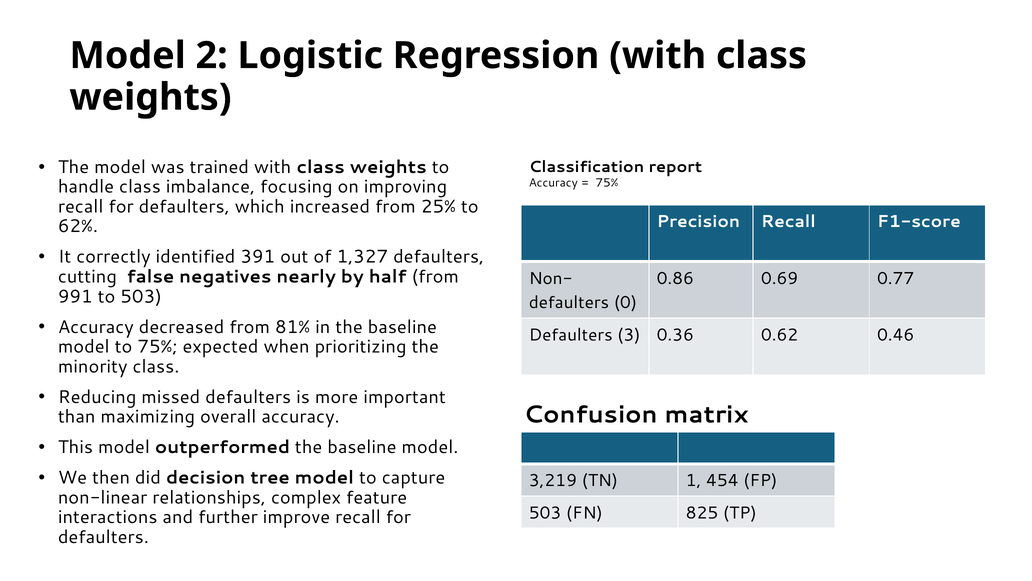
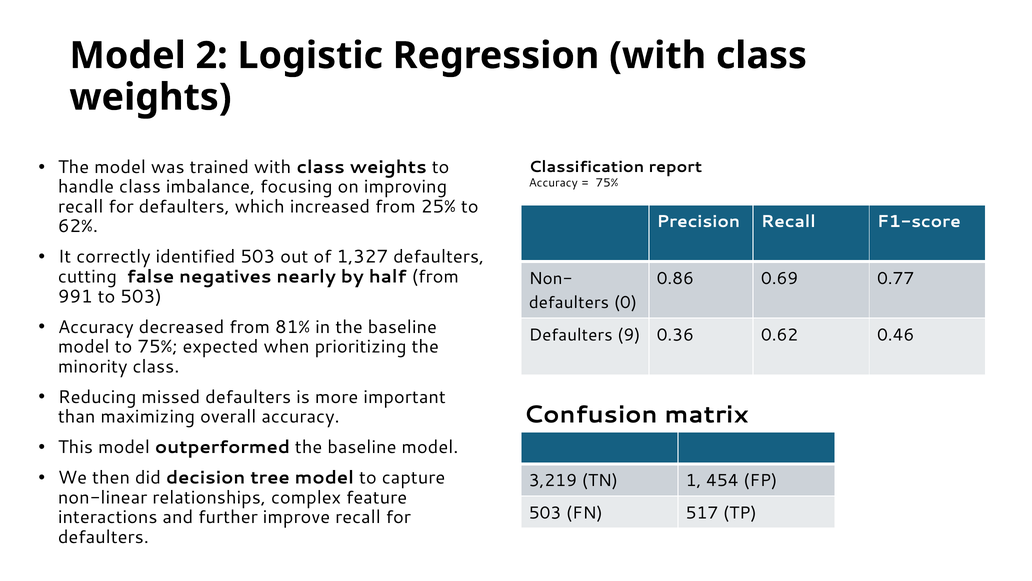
identified 391: 391 -> 503
3: 3 -> 9
825: 825 -> 517
